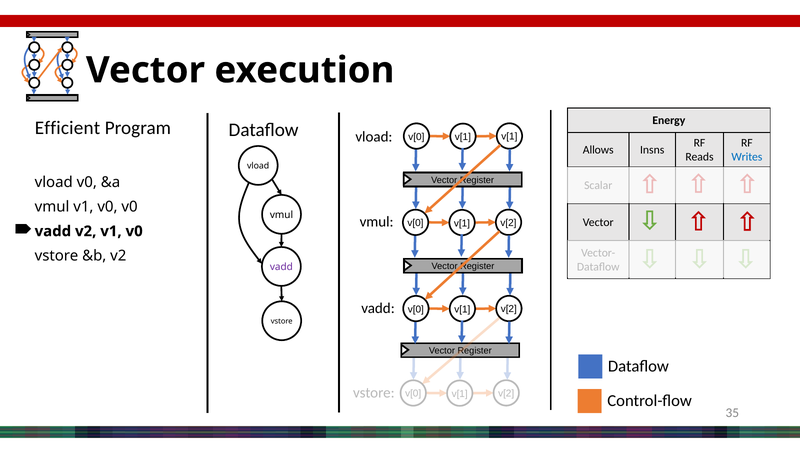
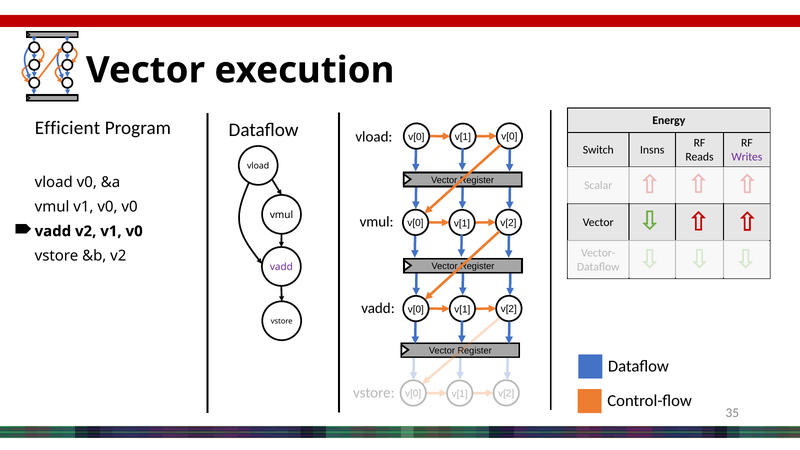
v[0 v[1: v[1 -> v[0
Allows: Allows -> Switch
Writes colour: blue -> purple
